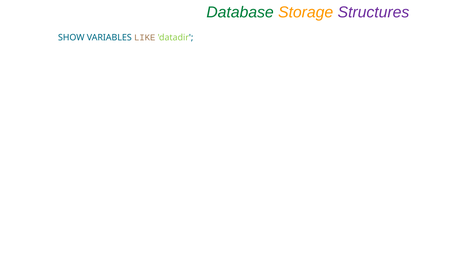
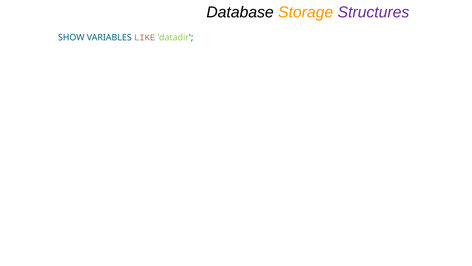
Database colour: green -> black
